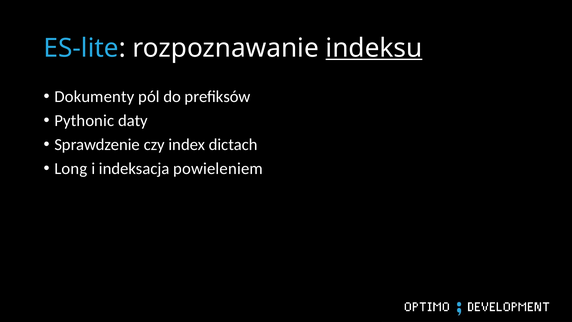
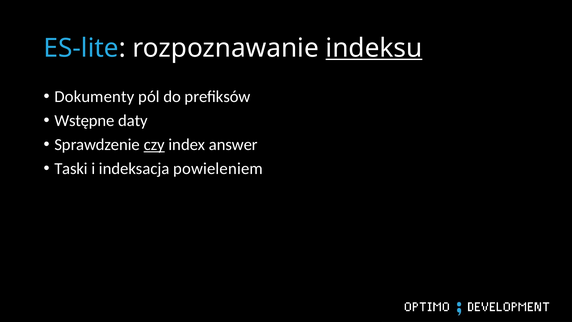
Pythonic: Pythonic -> Wstępne
czy underline: none -> present
dictach: dictach -> answer
Long: Long -> Taski
